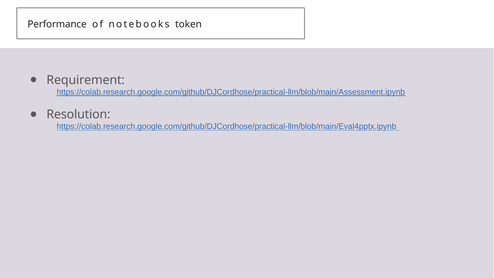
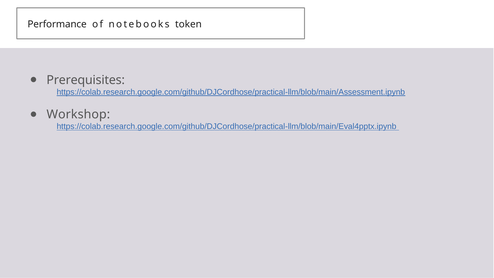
Requirement: Requirement -> Prerequisites
Resolution: Resolution -> Workshop
